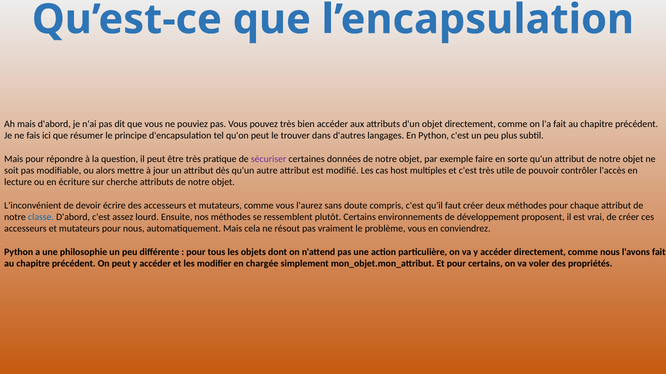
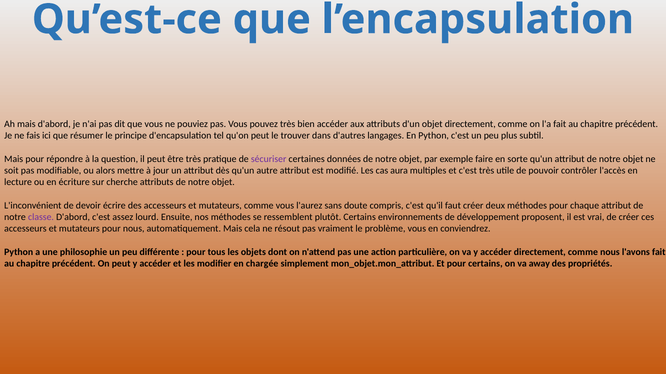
host: host -> aura
classe colour: blue -> purple
voler: voler -> away
